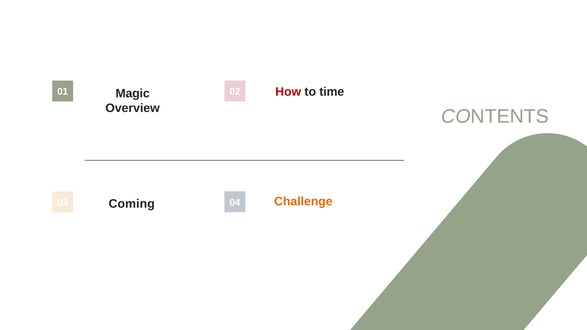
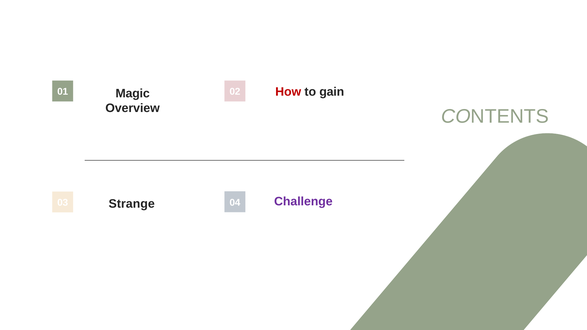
time: time -> gain
Coming: Coming -> Strange
Challenge colour: orange -> purple
